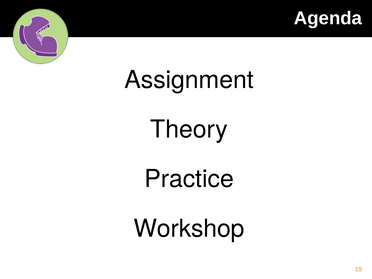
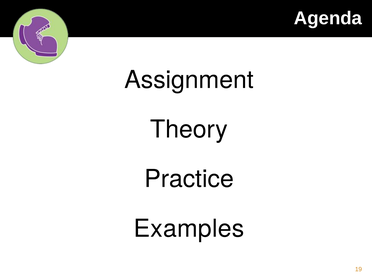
Workshop: Workshop -> Examples
